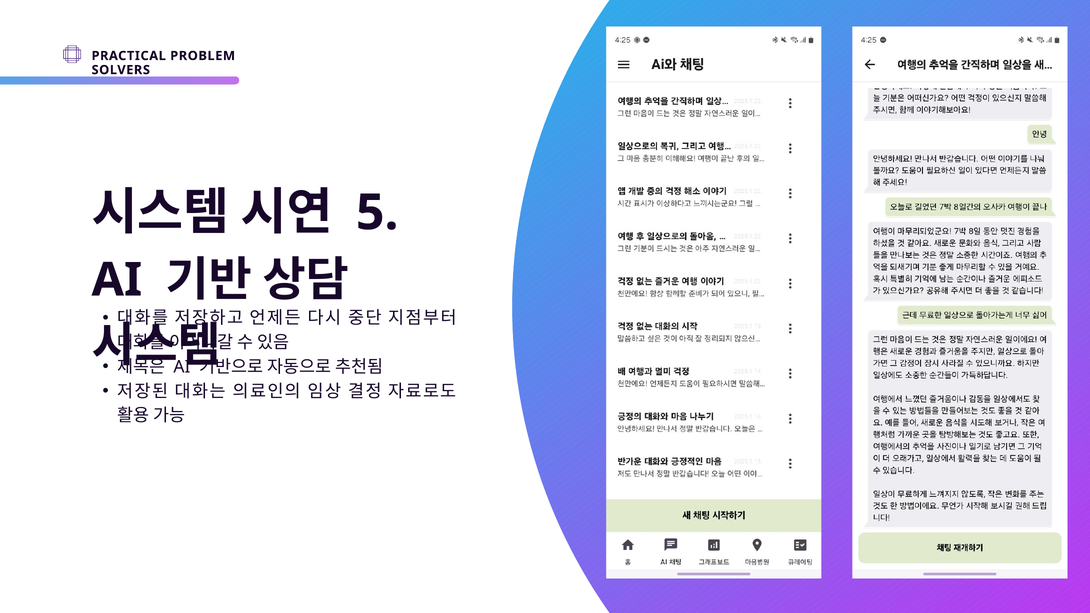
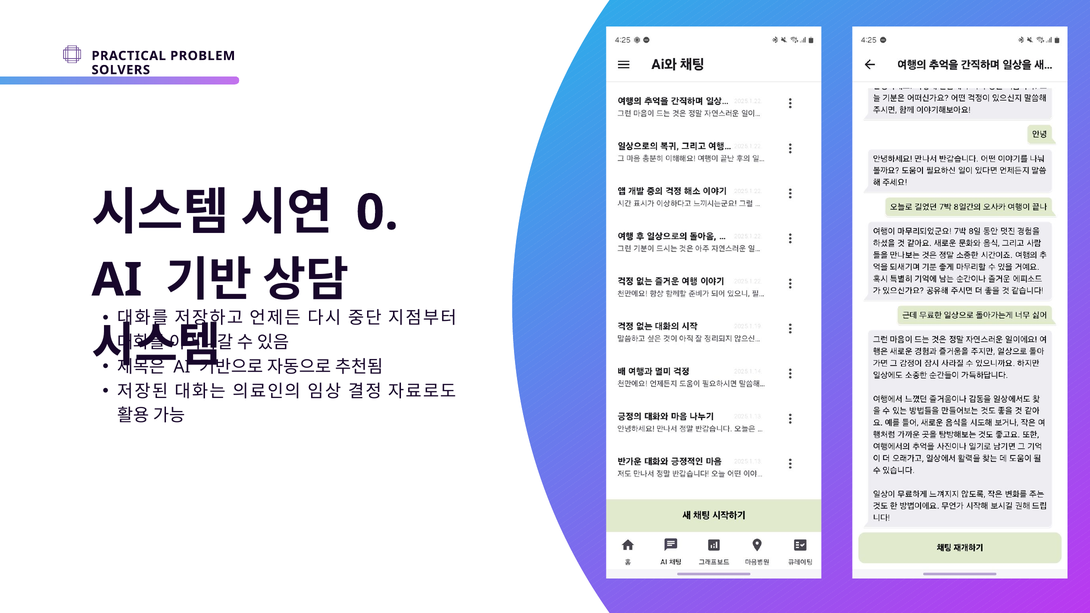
5: 5 -> 0
